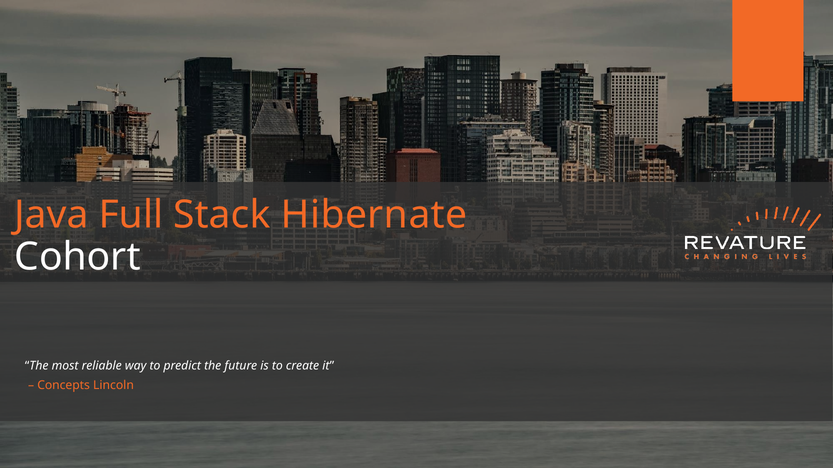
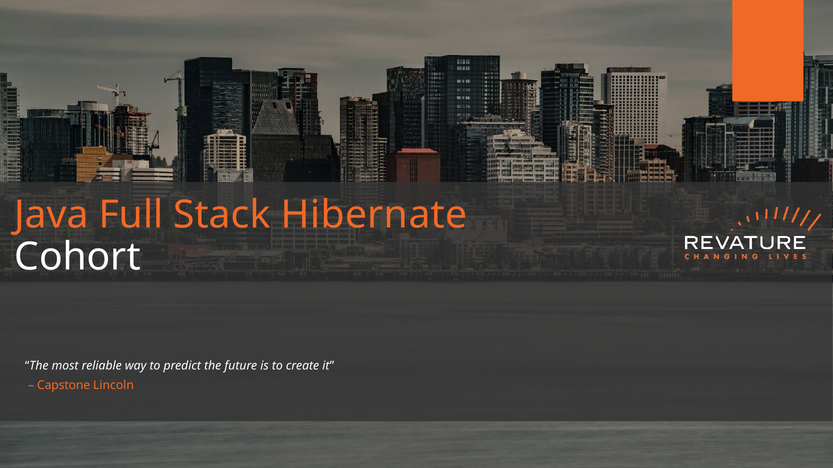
Concepts: Concepts -> Capstone
